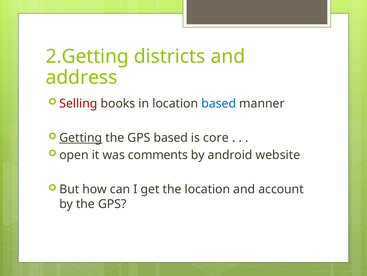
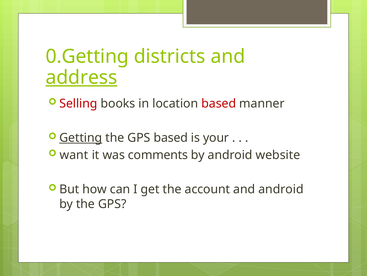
2.Getting: 2.Getting -> 0.Getting
address underline: none -> present
based at (219, 103) colour: blue -> red
core: core -> your
open: open -> want
the location: location -> account
and account: account -> android
